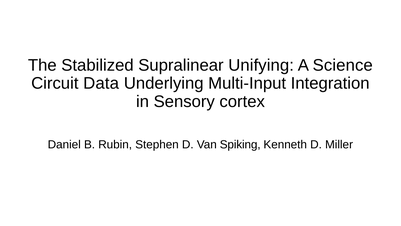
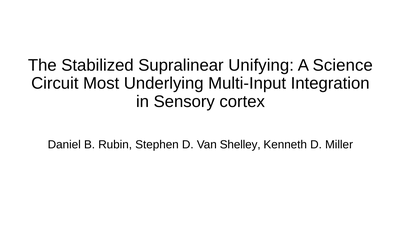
Data: Data -> Most
Spiking: Spiking -> Shelley
